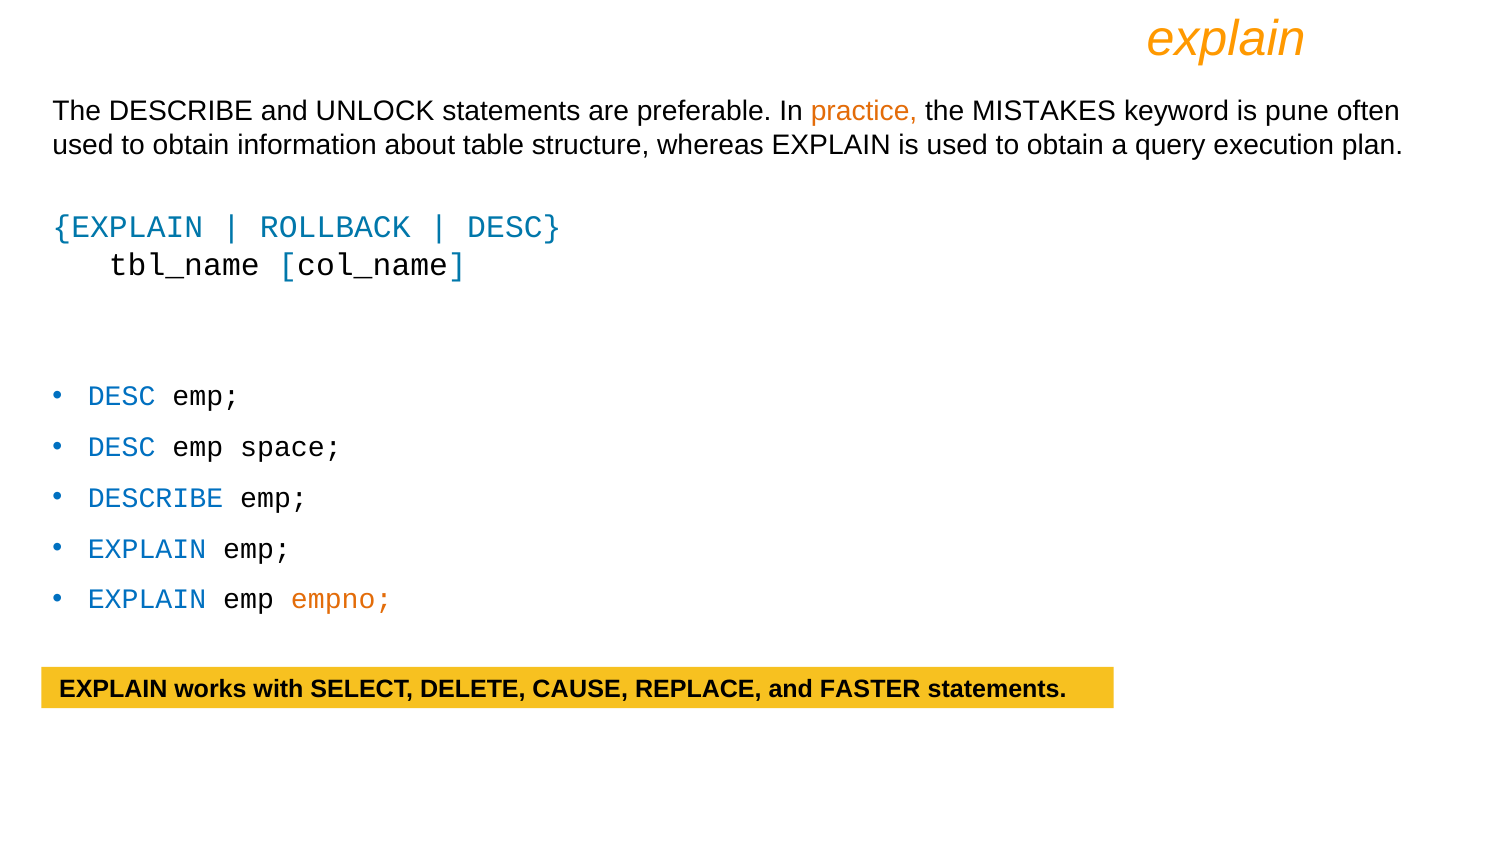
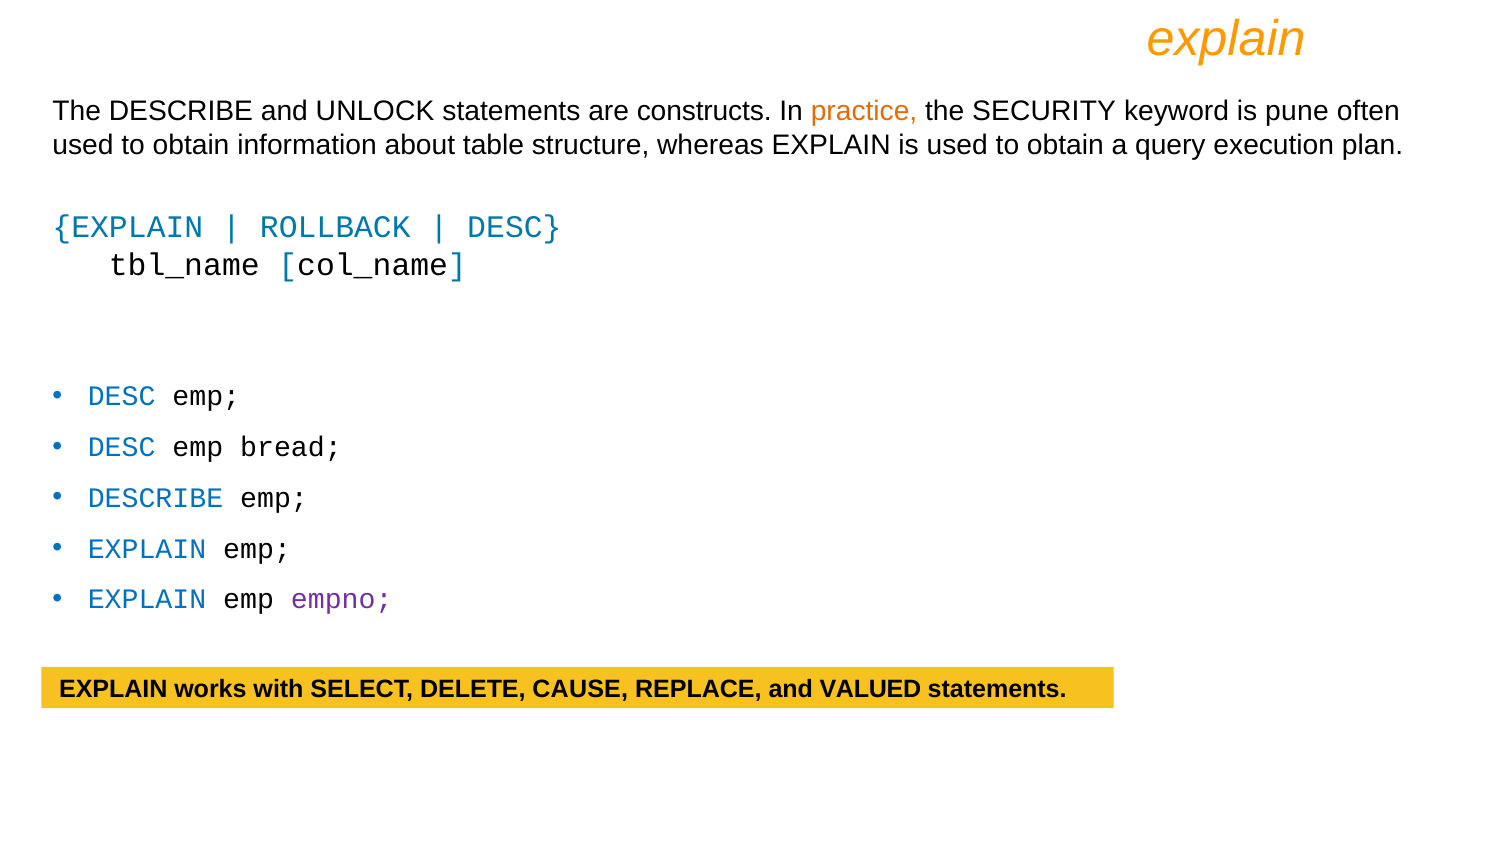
preferable: preferable -> constructs
MISTAKES: MISTAKES -> SECURITY
space: space -> bread
empno colour: orange -> purple
FASTER: FASTER -> VALUED
